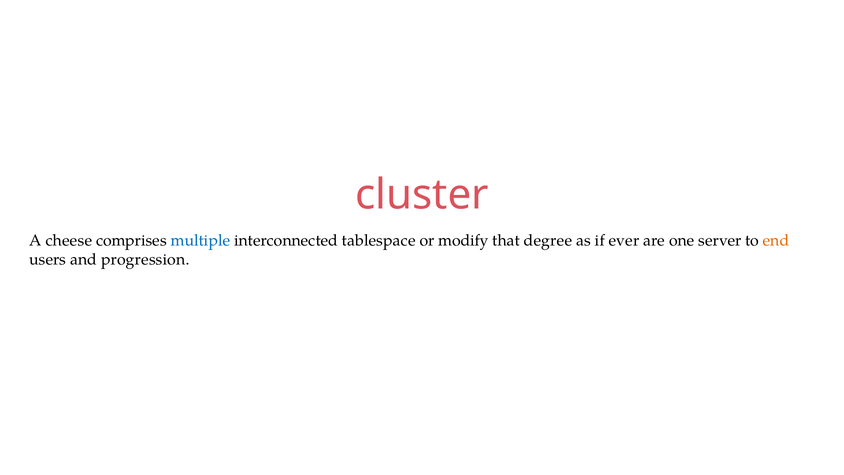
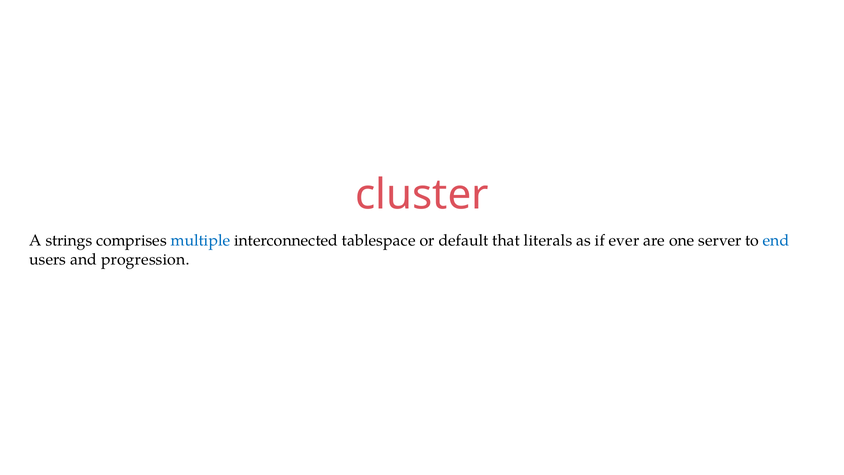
cheese: cheese -> strings
modify: modify -> default
degree: degree -> literals
end colour: orange -> blue
